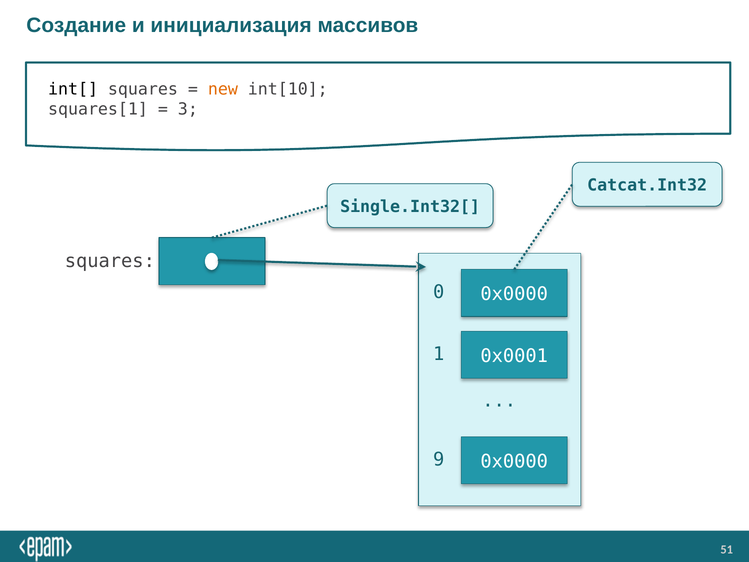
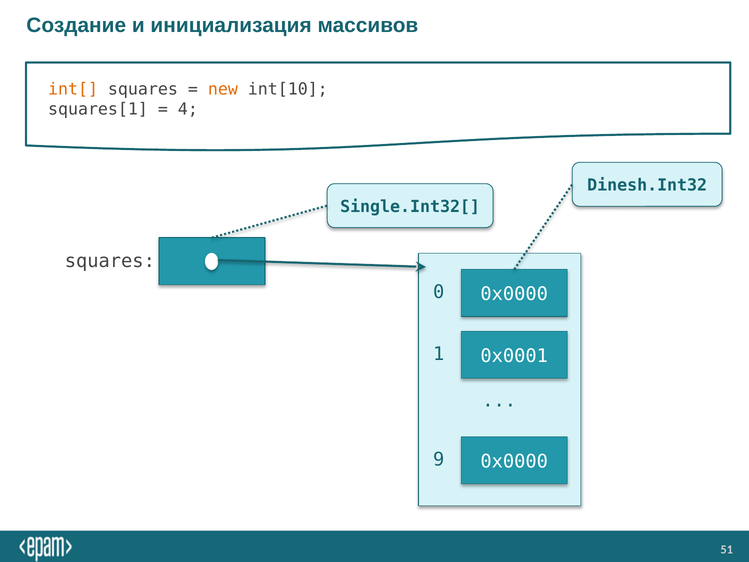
int[ colour: black -> orange
3: 3 -> 4
Cаtcat.Int32: Cаtcat.Int32 -> Dinesh.Int32
